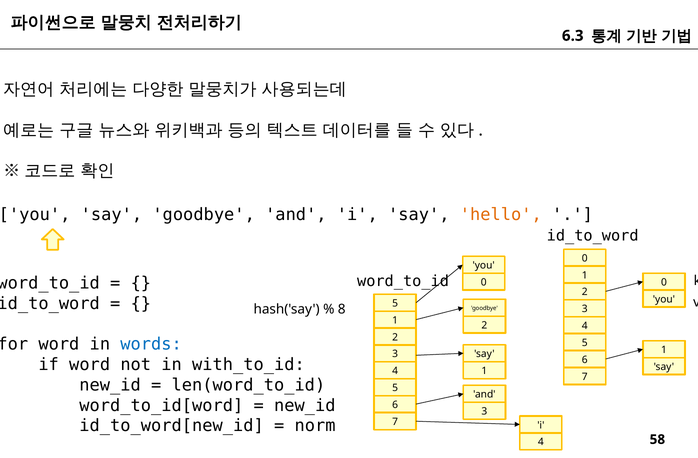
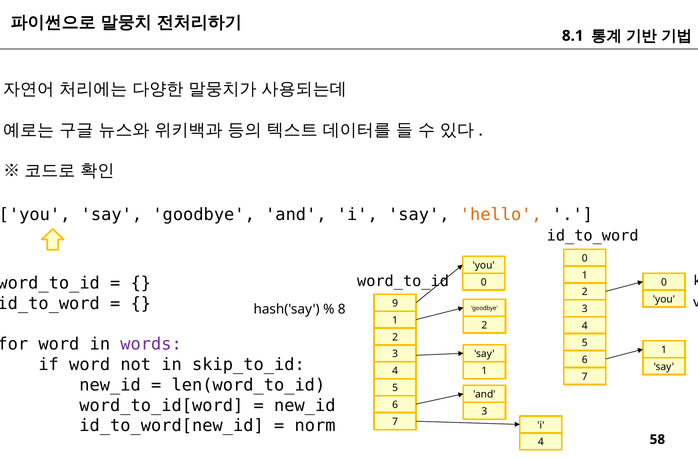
6.3: 6.3 -> 8.1
8 5: 5 -> 9
words colour: blue -> purple
with_to_id: with_to_id -> skip_to_id
